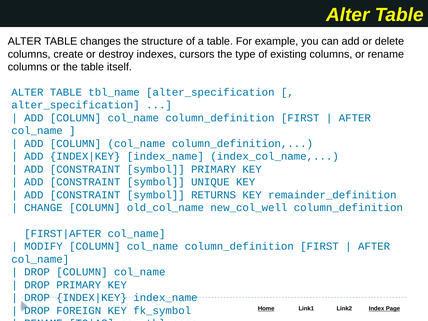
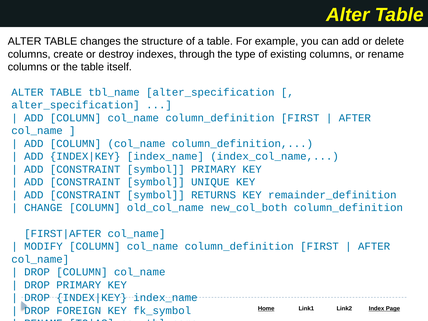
cursors: cursors -> through
new_col_well: new_col_well -> new_col_both
